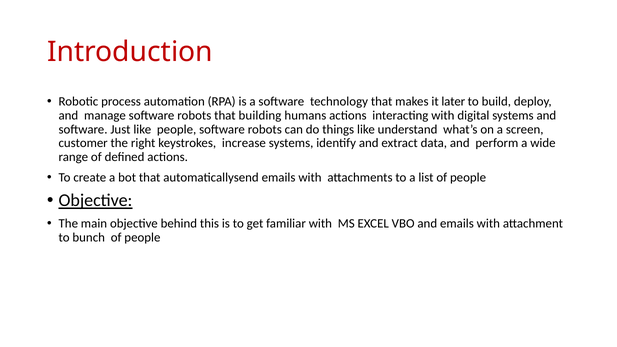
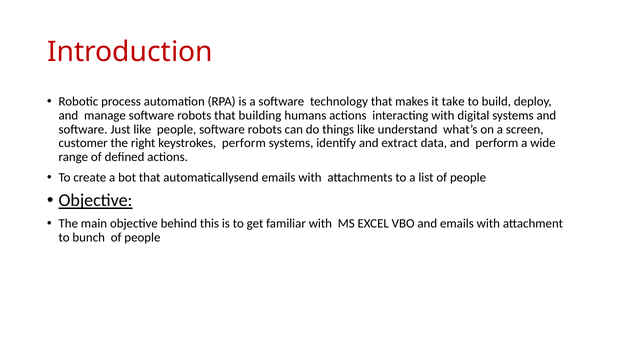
later: later -> take
keystrokes increase: increase -> perform
